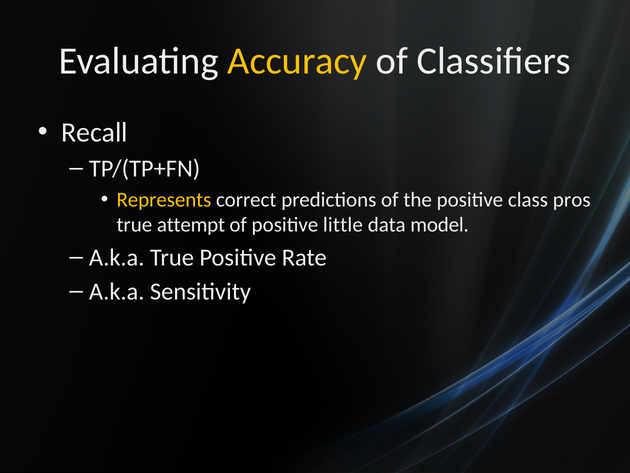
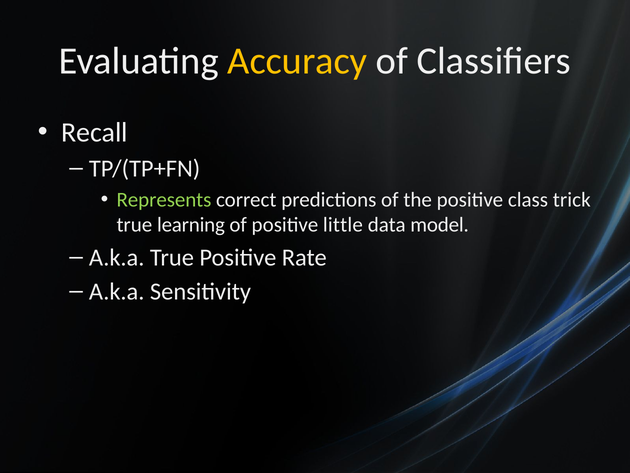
Represents colour: yellow -> light green
pros: pros -> trick
attempt: attempt -> learning
